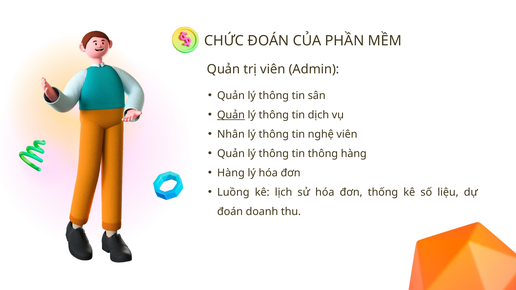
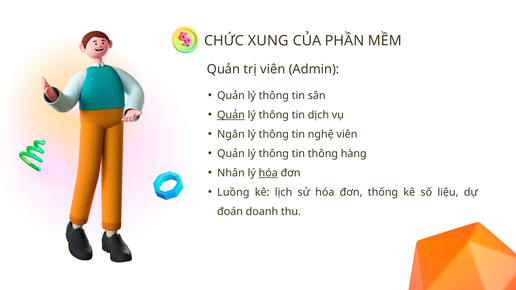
CHỨC ĐOÁN: ĐOÁN -> XUNG
Nhân: Nhân -> Ngân
Hàng at (231, 173): Hàng -> Nhân
hóa at (268, 173) underline: none -> present
